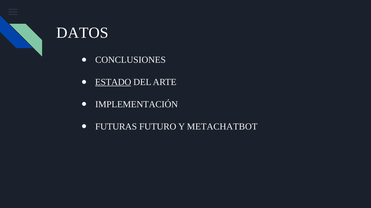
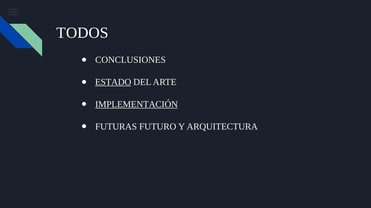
DATOS: DATOS -> TODOS
IMPLEMENTACIÓN underline: none -> present
METACHATBOT: METACHATBOT -> ARQUITECTURA
